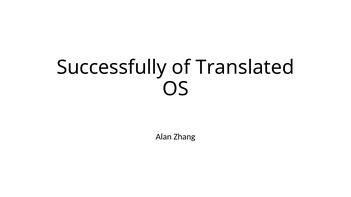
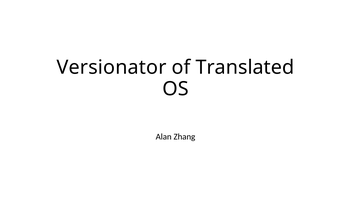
Successfully: Successfully -> Versionator
